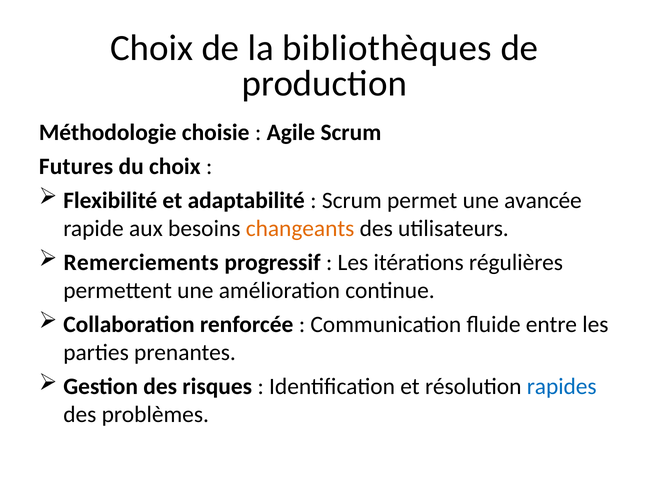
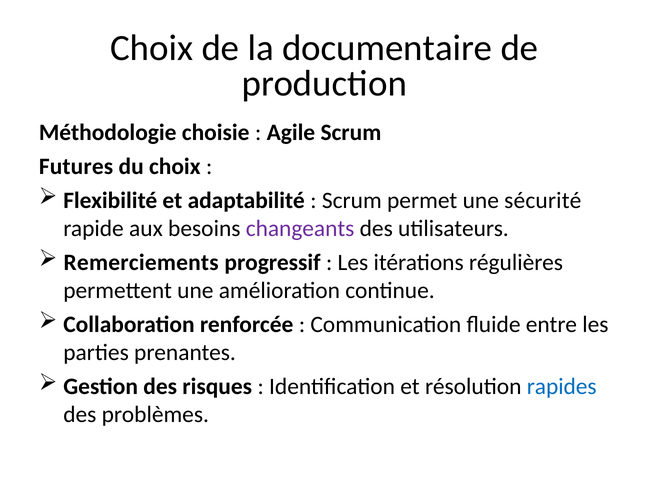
bibliothèques: bibliothèques -> documentaire
avancée: avancée -> sécurité
changeants colour: orange -> purple
